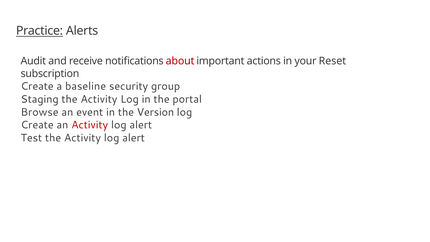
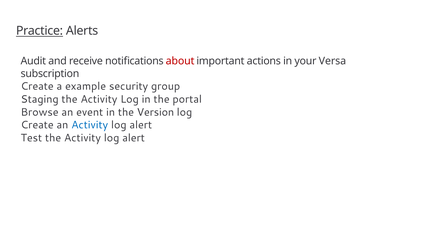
Reset: Reset -> Versa
baseline: baseline -> example
Activity at (90, 125) colour: red -> blue
